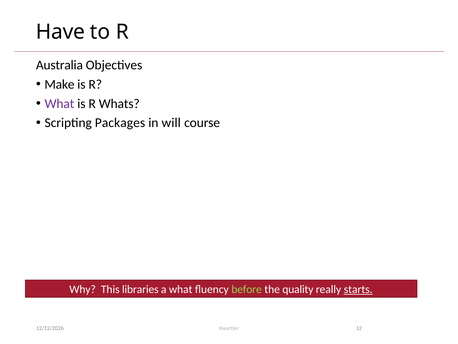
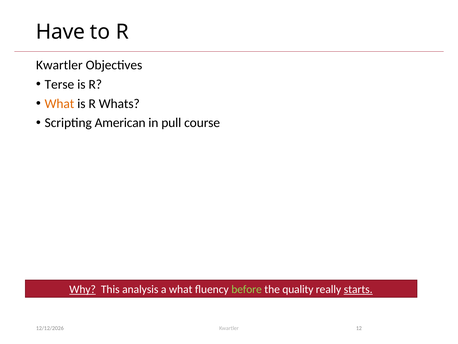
Australia at (59, 65): Australia -> Kwartler
Make: Make -> Terse
What at (59, 103) colour: purple -> orange
Packages: Packages -> American
will: will -> pull
Why underline: none -> present
libraries: libraries -> analysis
